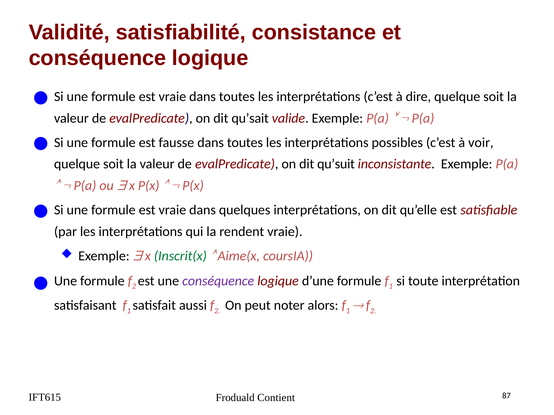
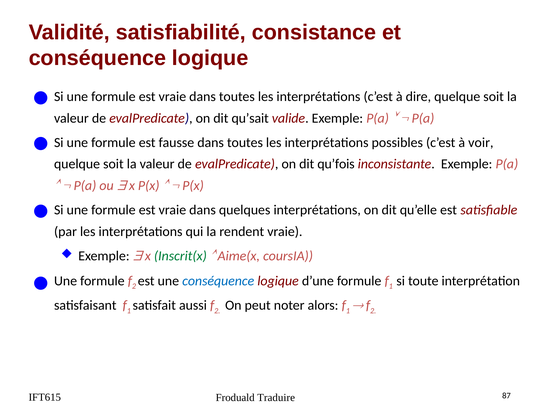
qu’suit: qu’suit -> qu’fois
conséquence at (218, 281) colour: purple -> blue
Contient: Contient -> Traduire
